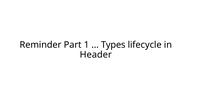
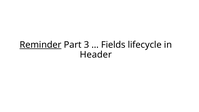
Reminder underline: none -> present
1: 1 -> 3
Types: Types -> Fields
